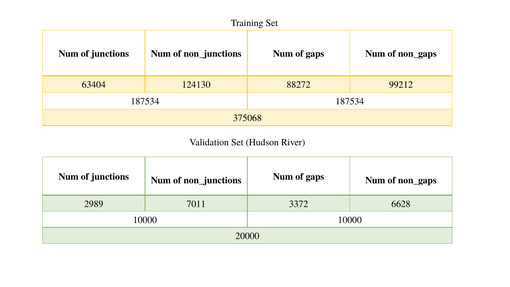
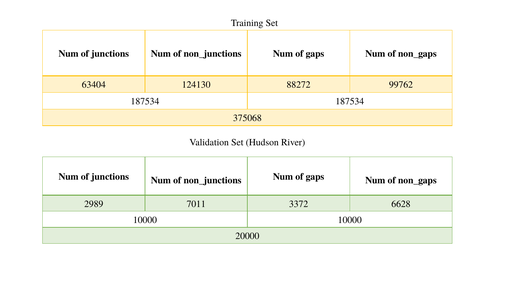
99212: 99212 -> 99762
